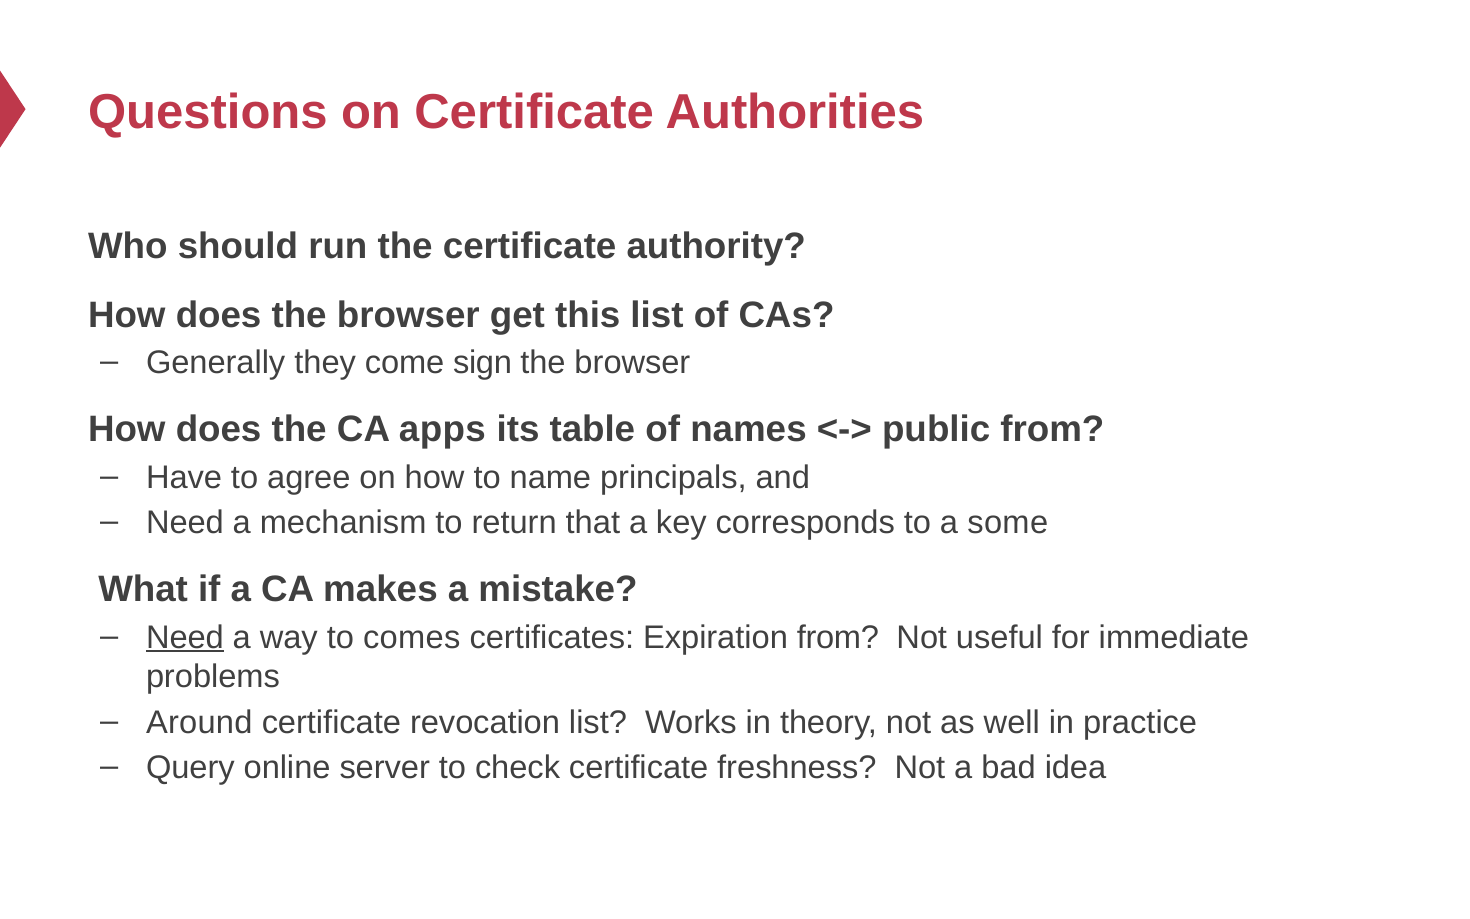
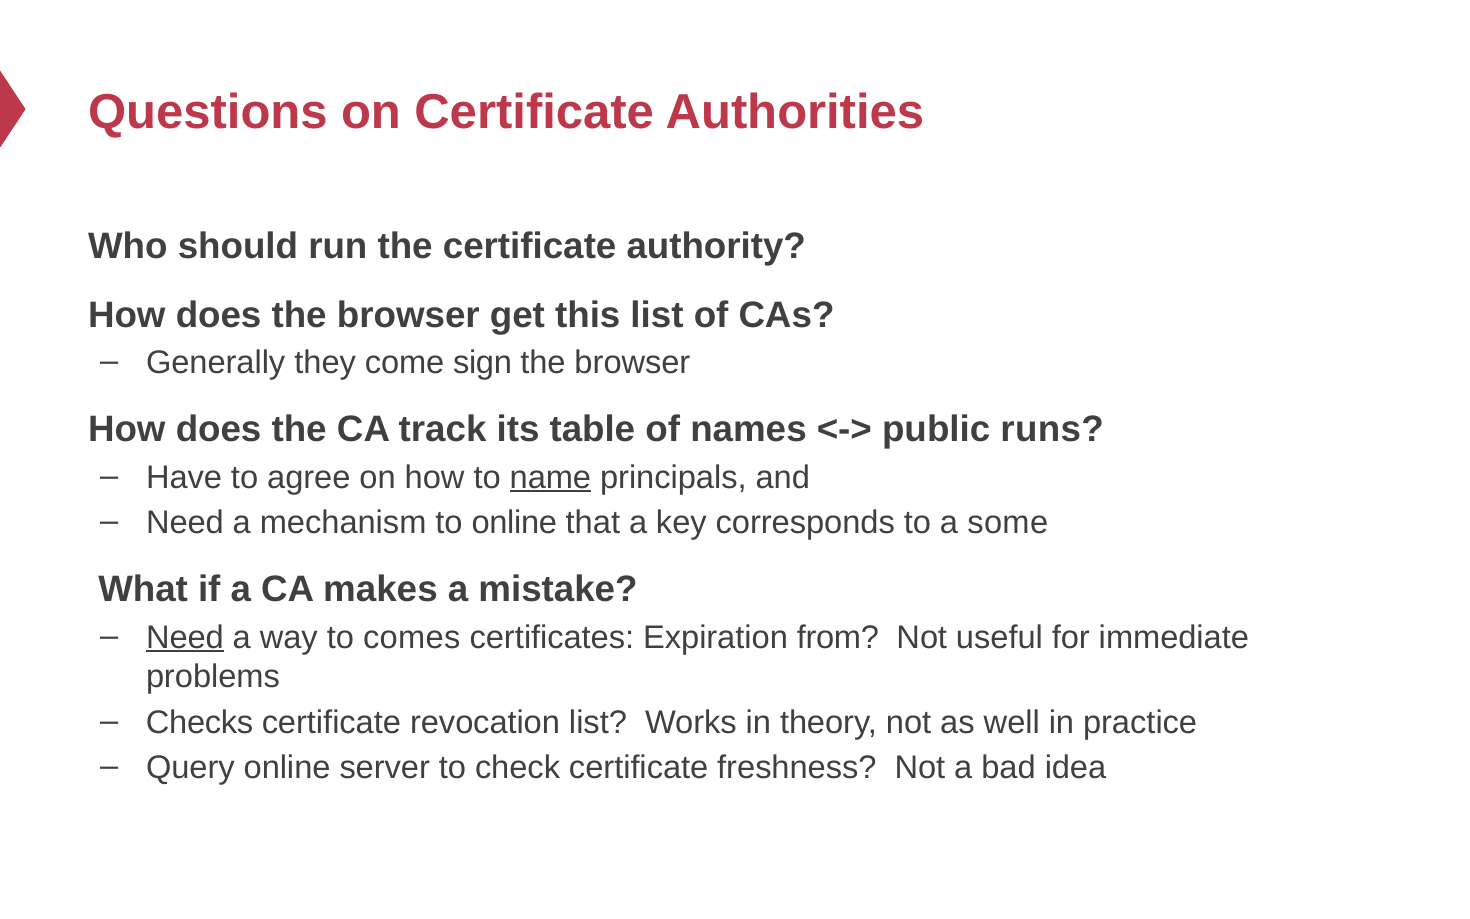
apps: apps -> track
public from: from -> runs
name underline: none -> present
to return: return -> online
Around: Around -> Checks
